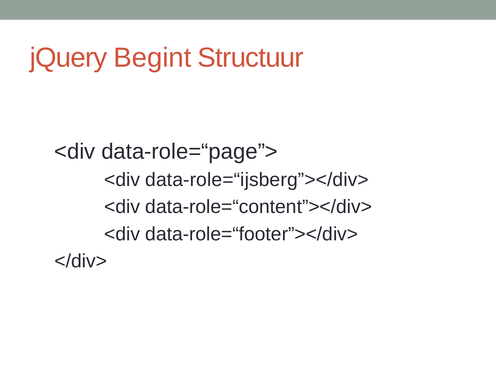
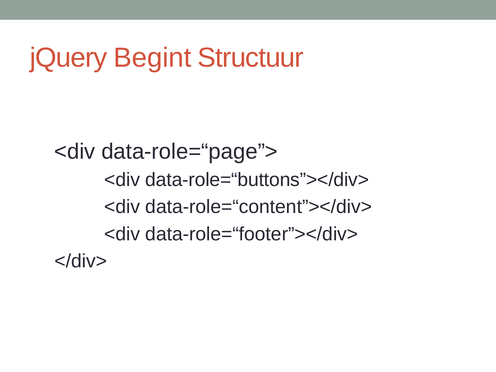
data-role=“ijsberg”></div>: data-role=“ijsberg”></div> -> data-role=“buttons”></div>
